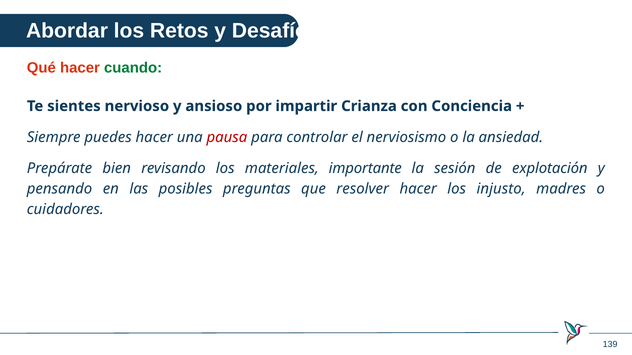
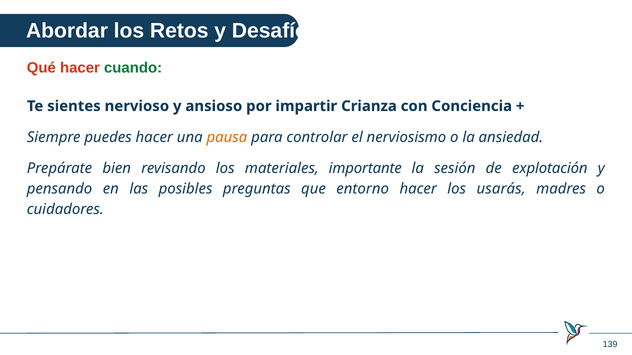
pausa colour: red -> orange
resolver: resolver -> entorno
injusto: injusto -> usarás
